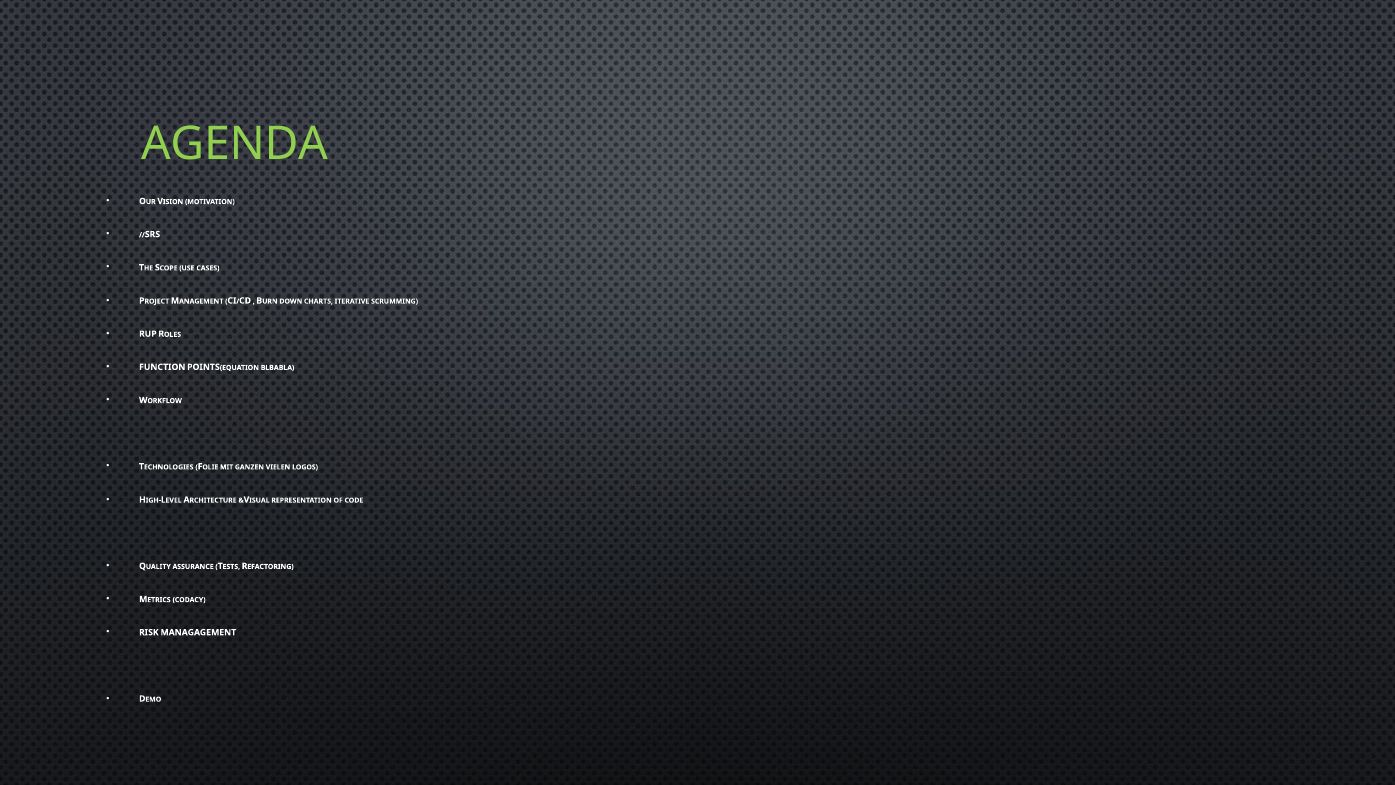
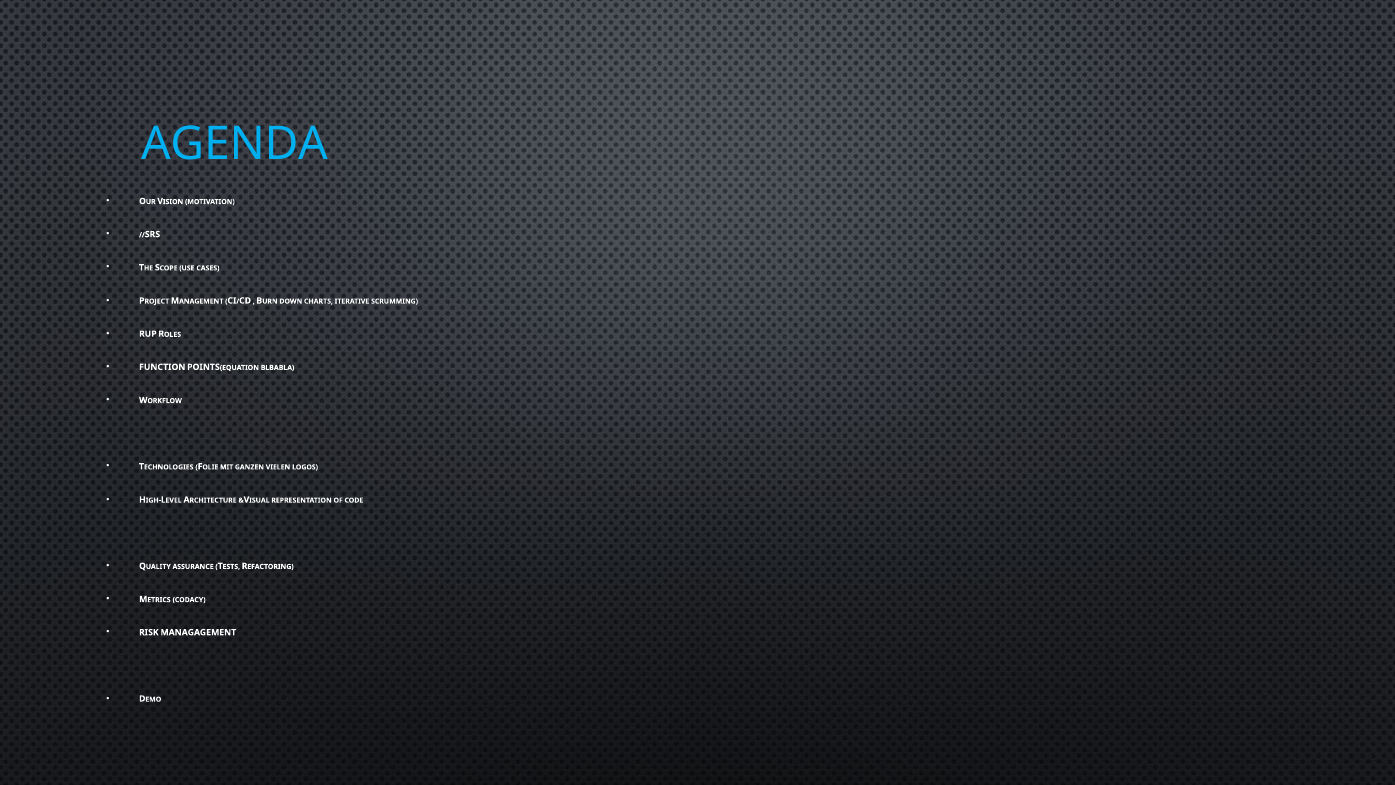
AGENDA colour: light green -> light blue
